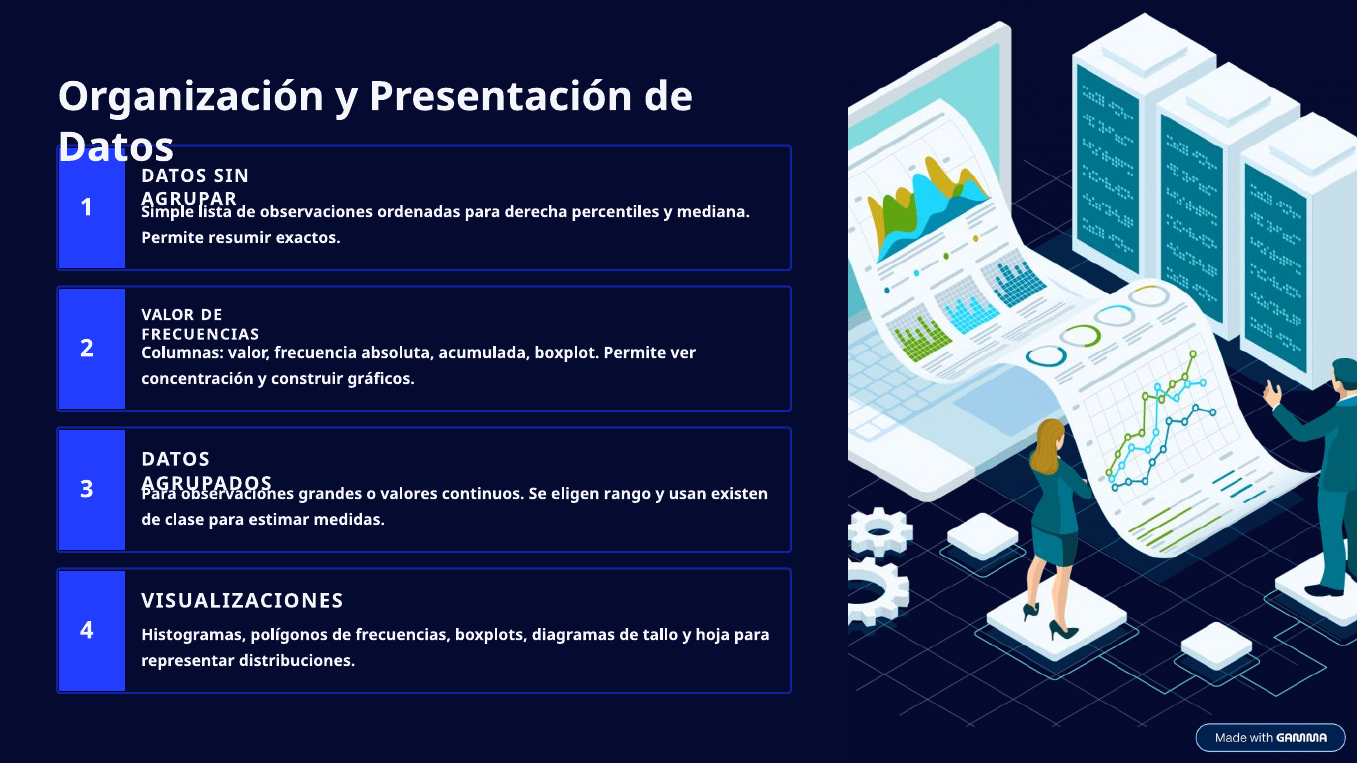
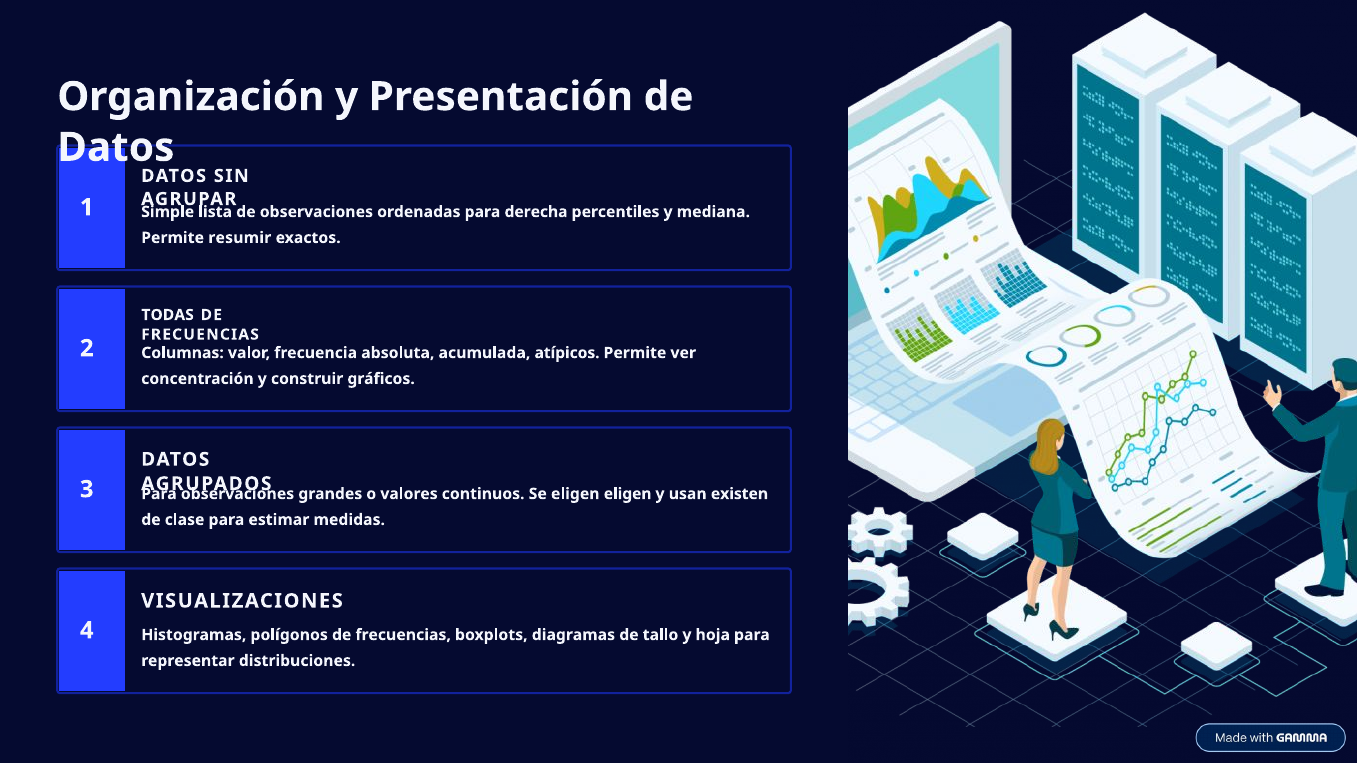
VALOR at (168, 315): VALOR -> TODAS
boxplot: boxplot -> atípicos
eligen rango: rango -> eligen
